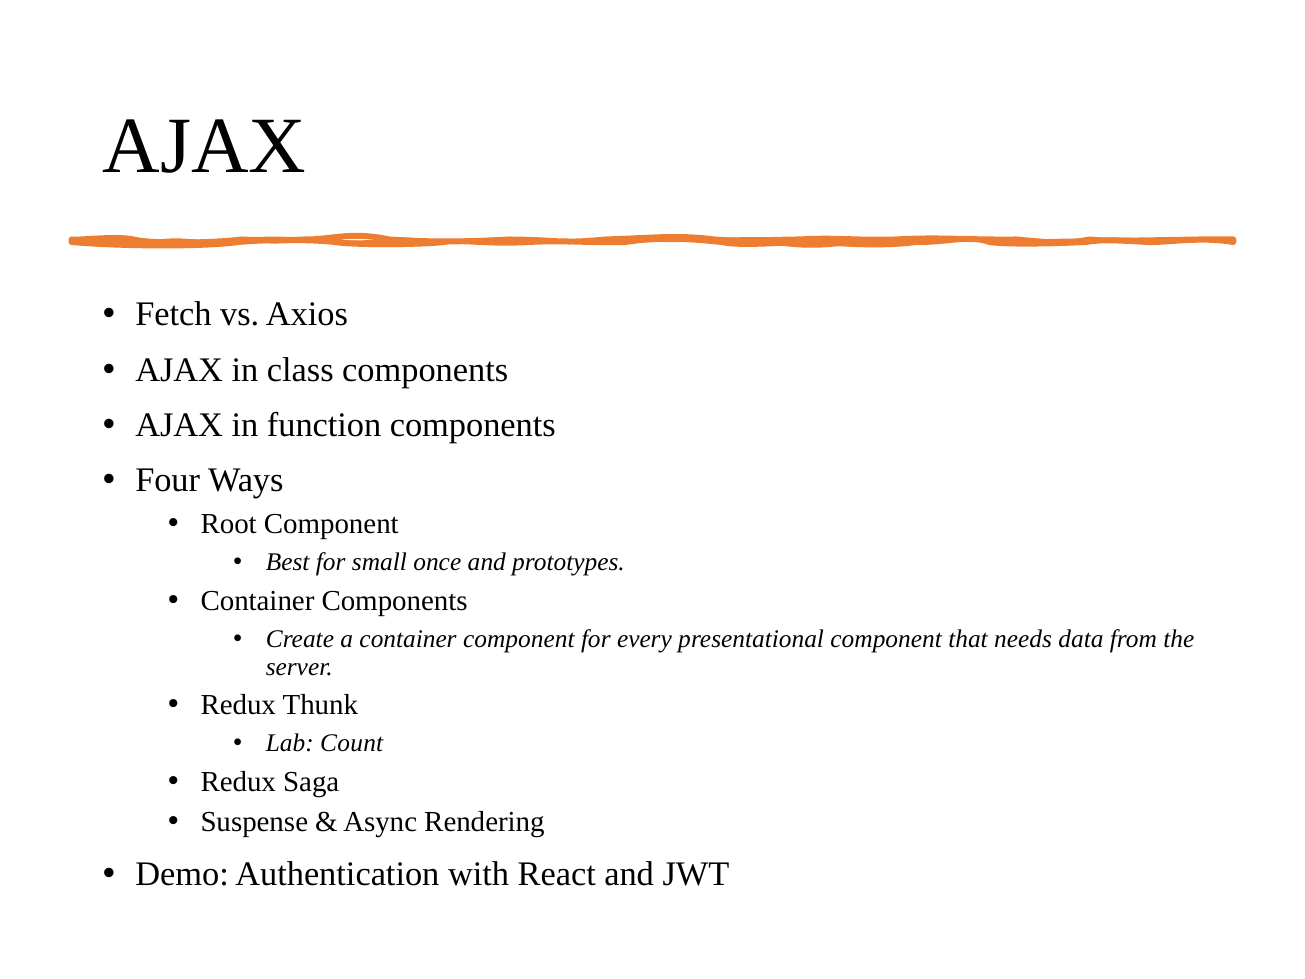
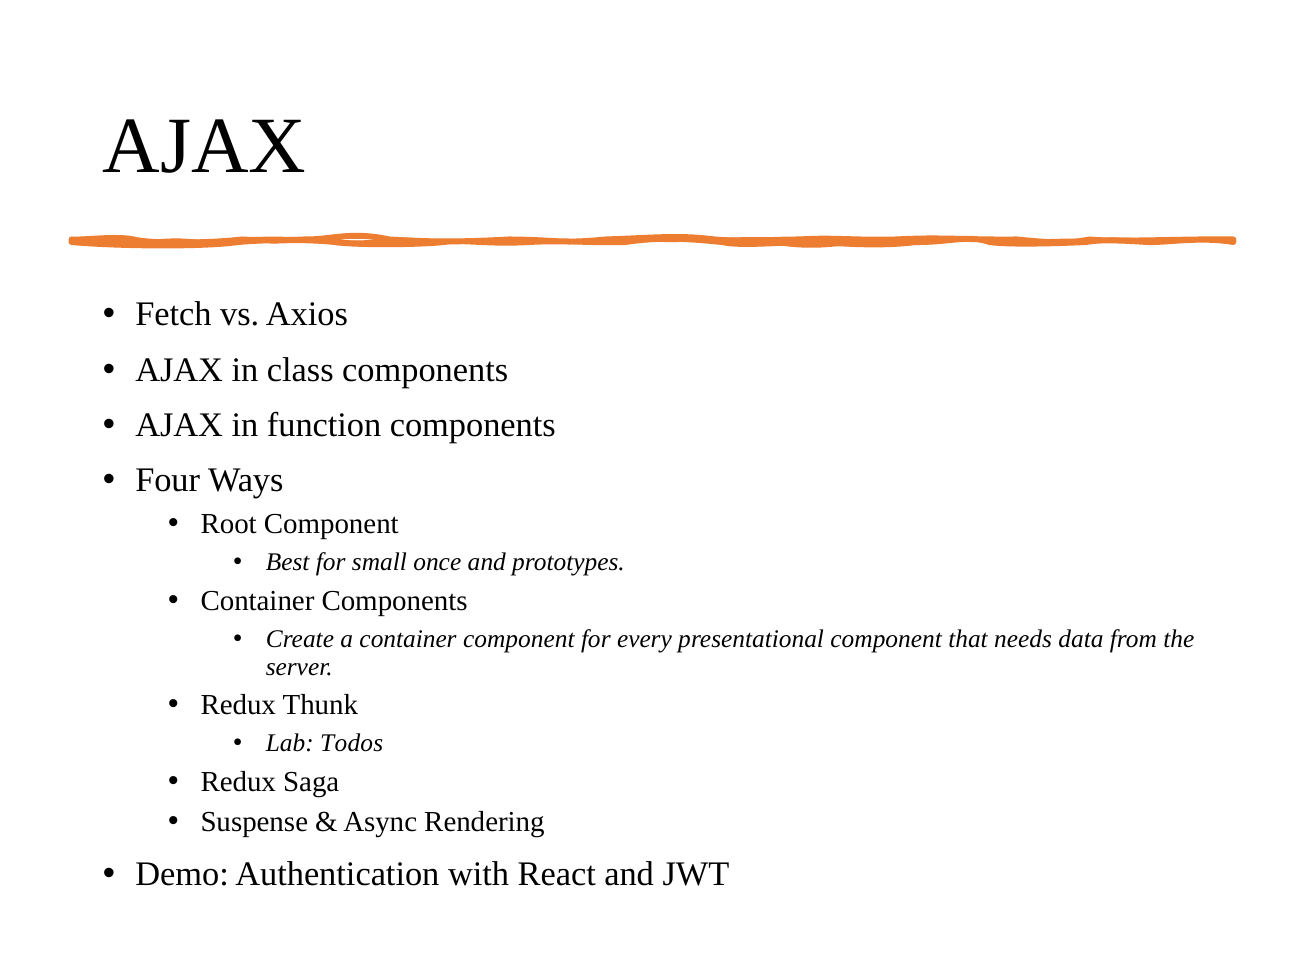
Count: Count -> Todos
